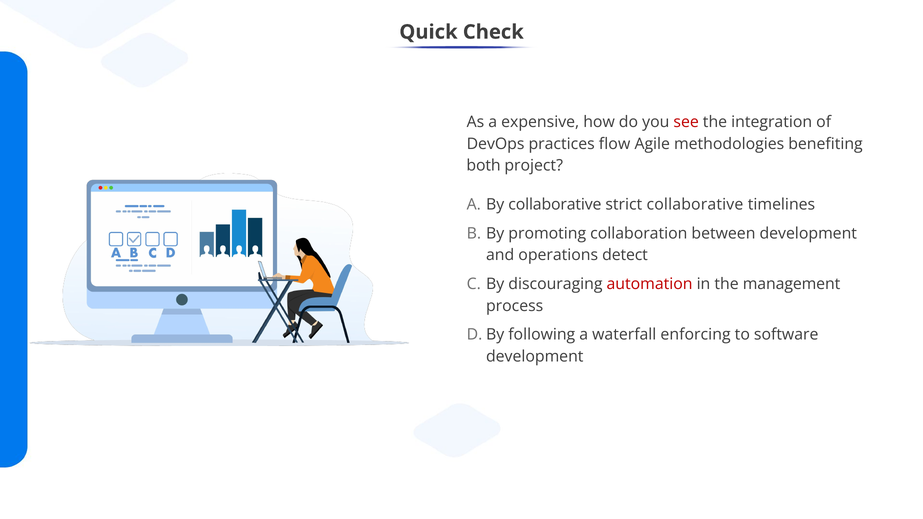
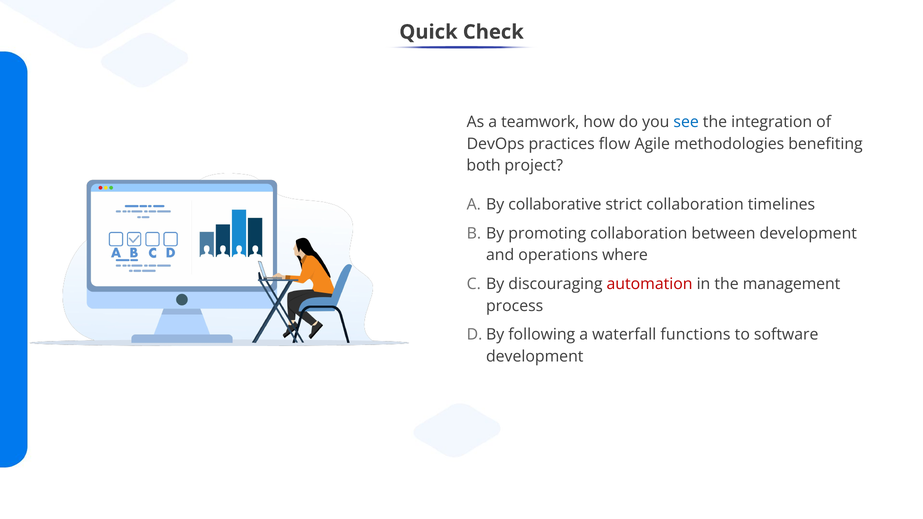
expensive: expensive -> teamwork
see colour: red -> blue
strict collaborative: collaborative -> collaboration
detect: detect -> where
enforcing: enforcing -> functions
